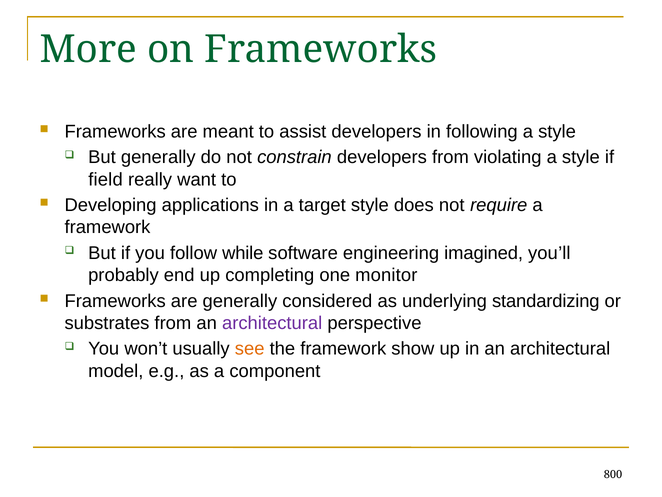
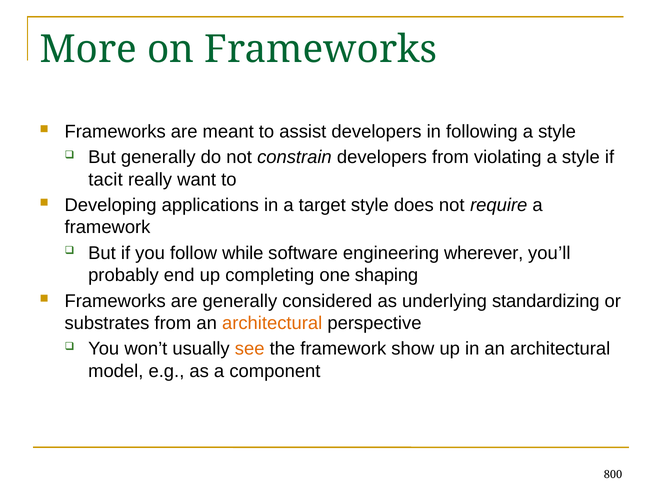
field: field -> tacit
imagined: imagined -> wherever
monitor: monitor -> shaping
architectural at (272, 323) colour: purple -> orange
